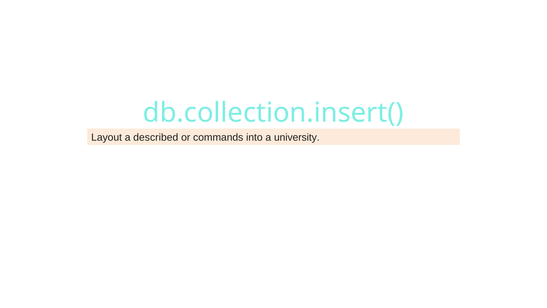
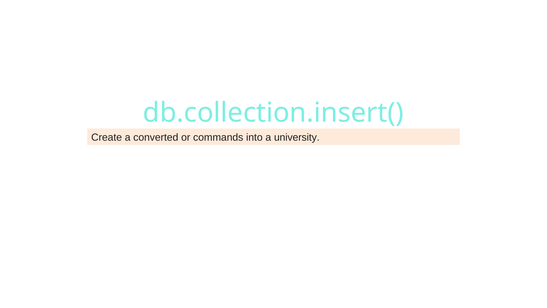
Layout: Layout -> Create
described: described -> converted
